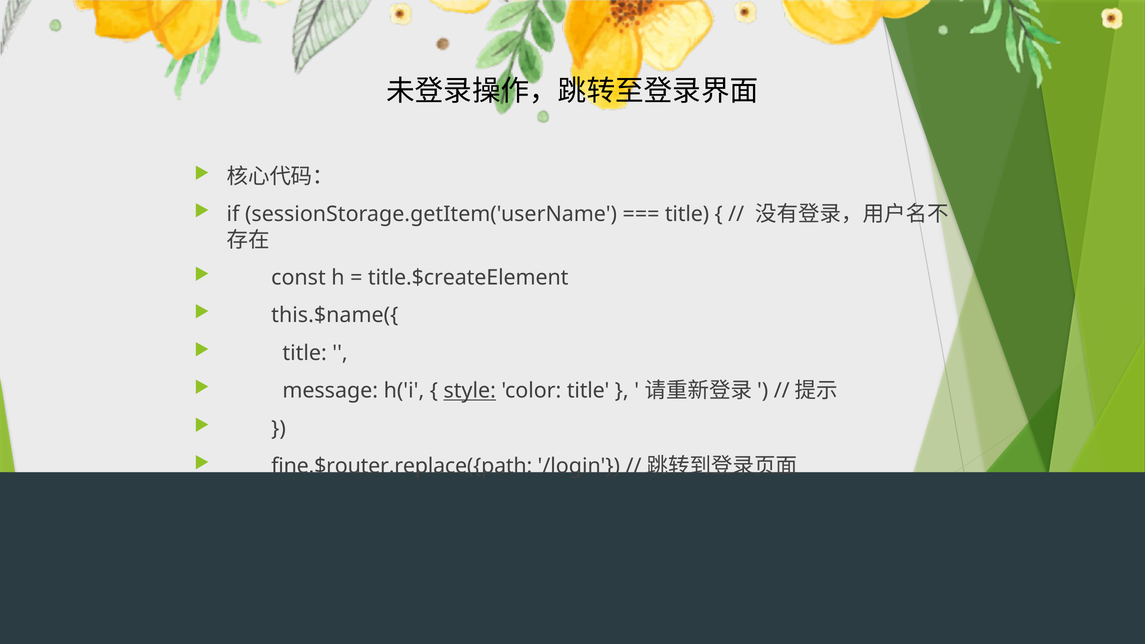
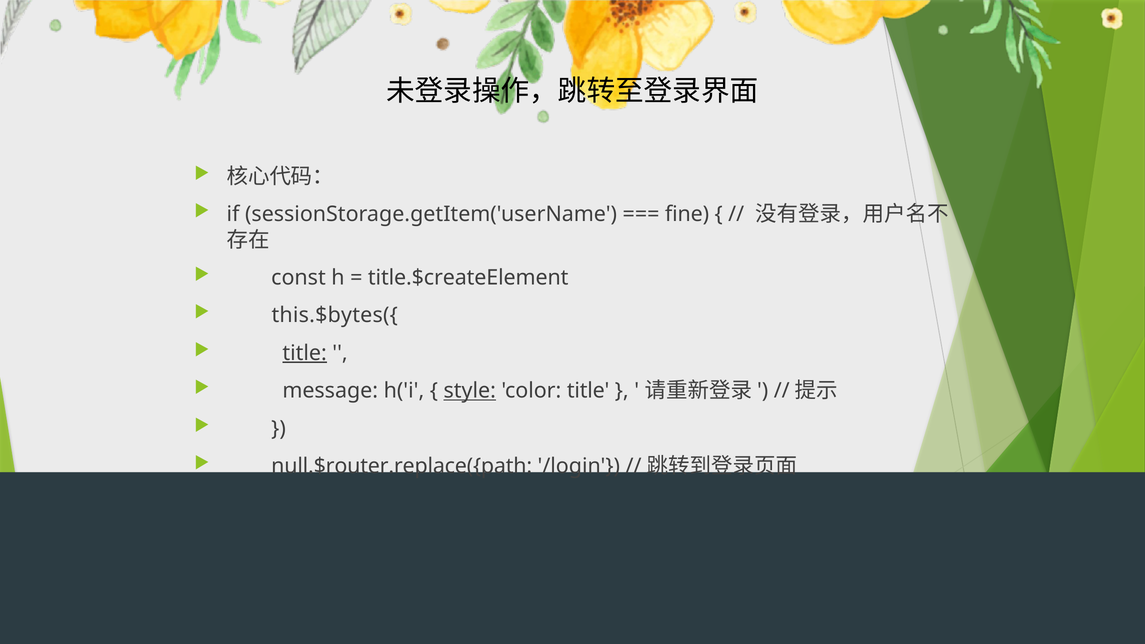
title at (687, 214): title -> fine
this.$name({: this.$name({ -> this.$bytes({
title at (305, 353) underline: none -> present
fine.$router.replace({path: fine.$router.replace({path -> null.$router.replace({path
